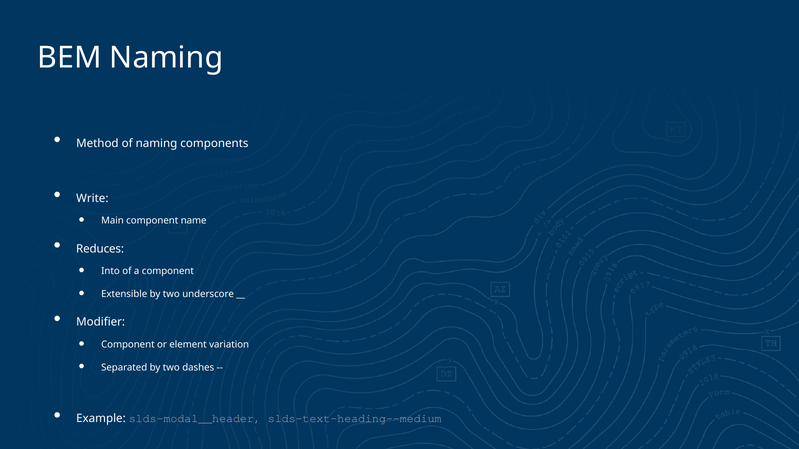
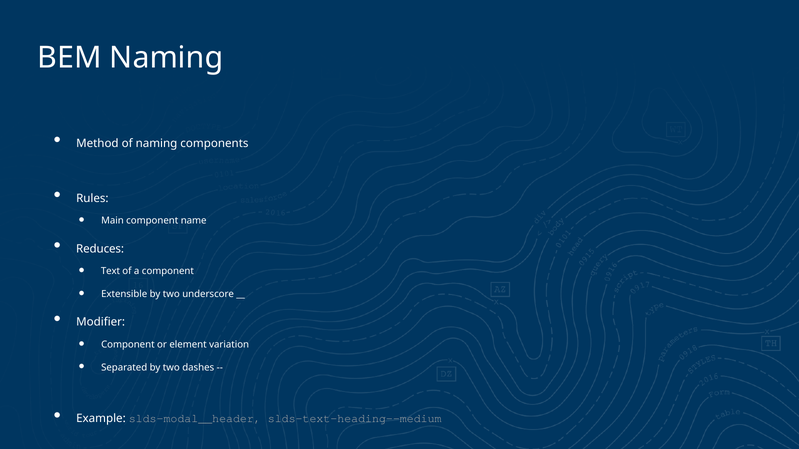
Write: Write -> Rules
Into: Into -> Text
